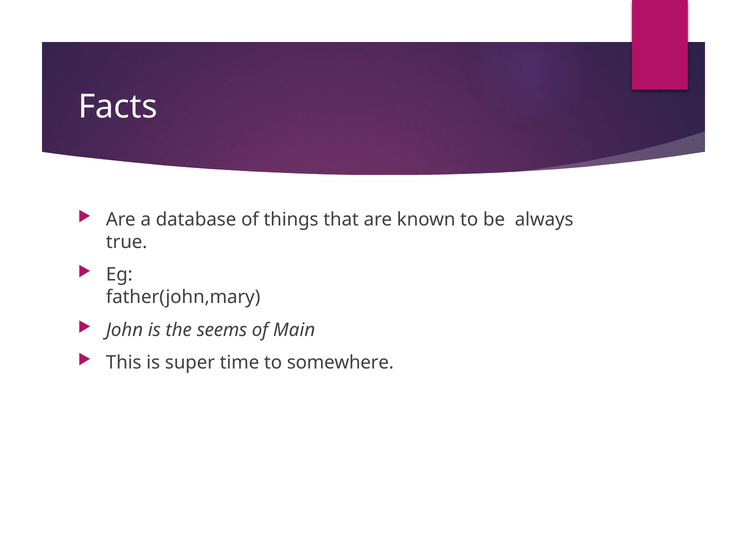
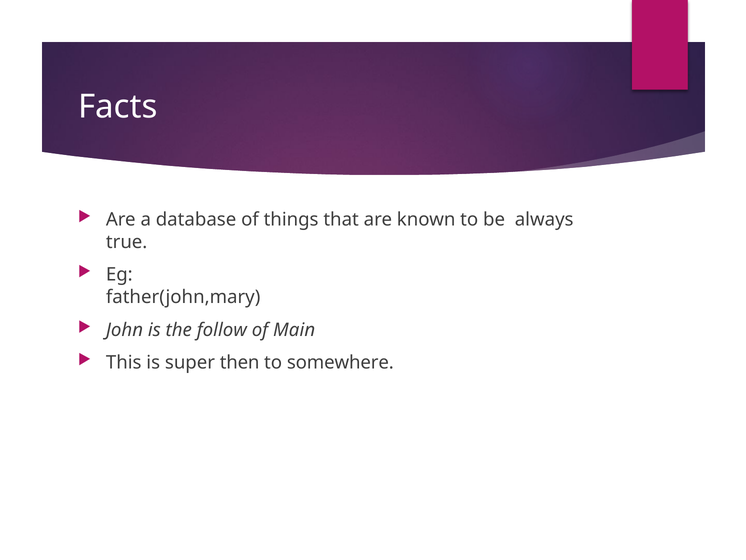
seems: seems -> follow
time: time -> then
